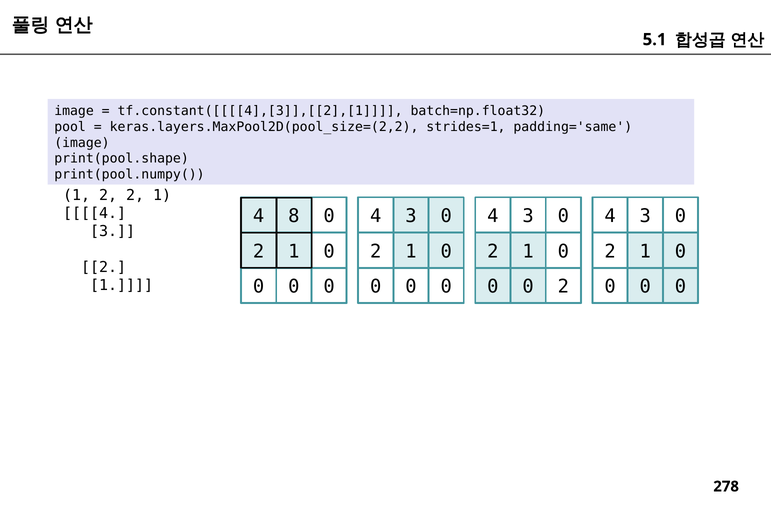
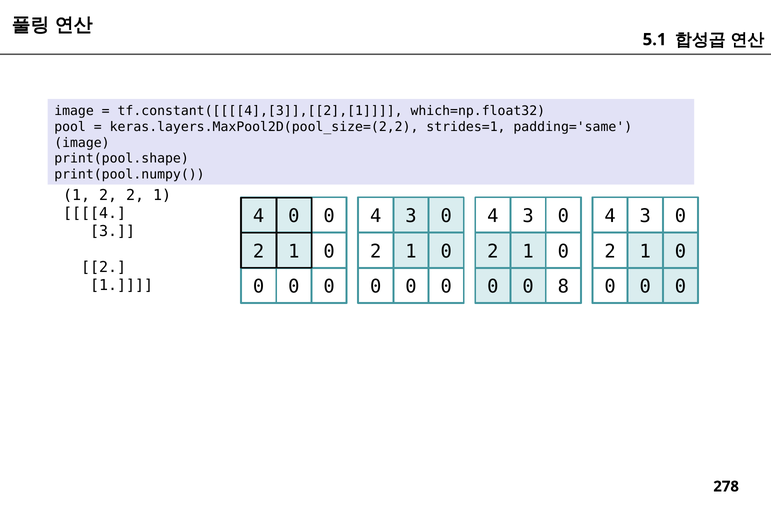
batch=np.float32: batch=np.float32 -> which=np.float32
4 8: 8 -> 0
0 2: 2 -> 8
